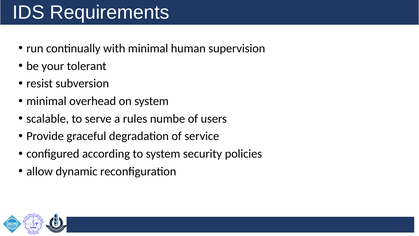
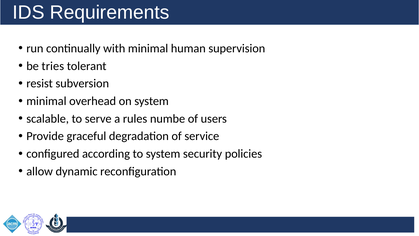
your: your -> tries
